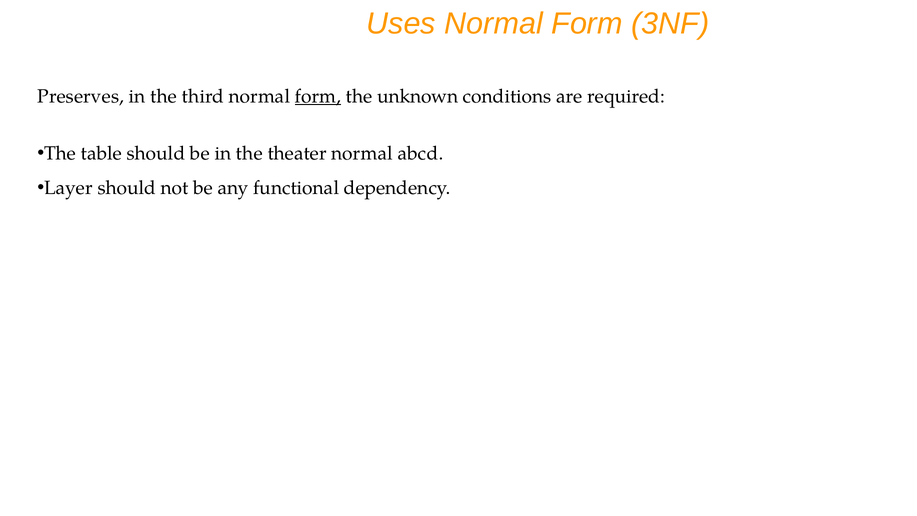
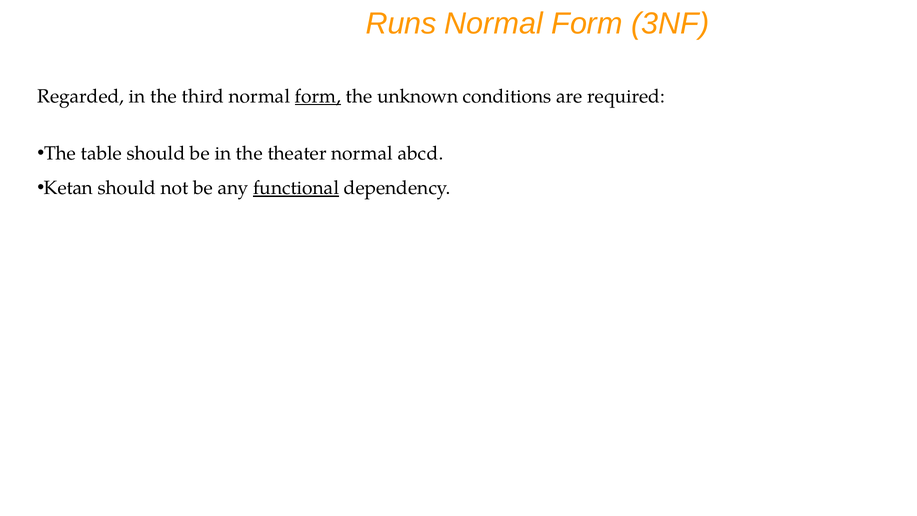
Uses: Uses -> Runs
Preserves: Preserves -> Regarded
Layer: Layer -> Ketan
functional underline: none -> present
